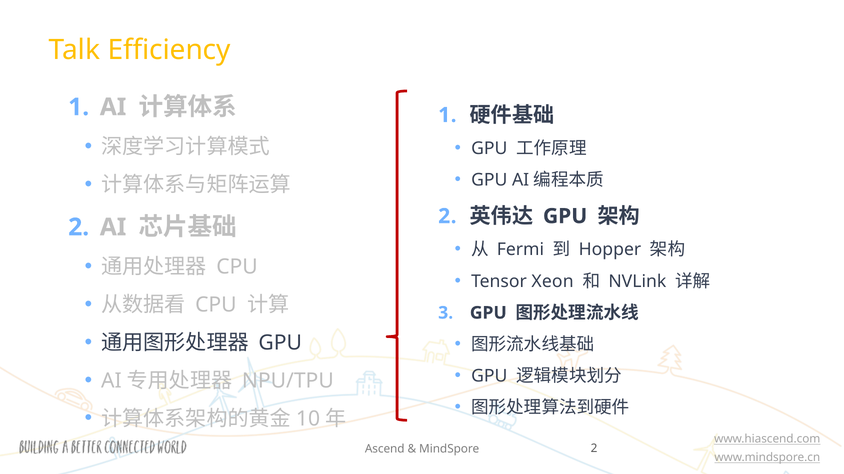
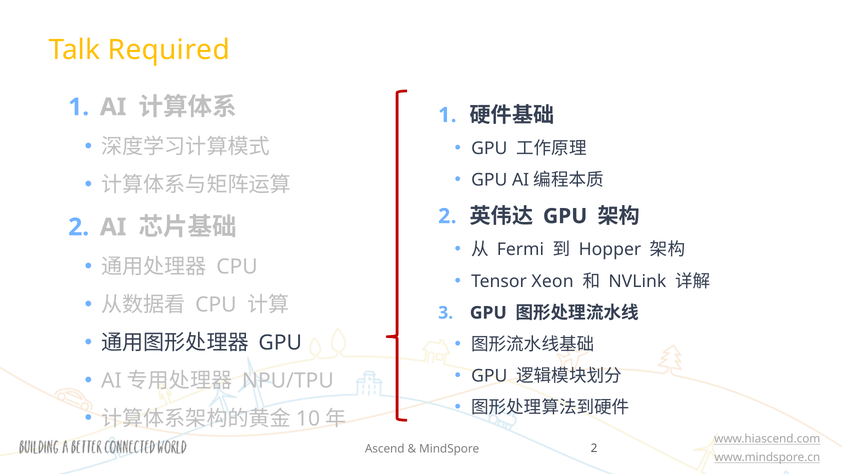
Efficiency: Efficiency -> Required
